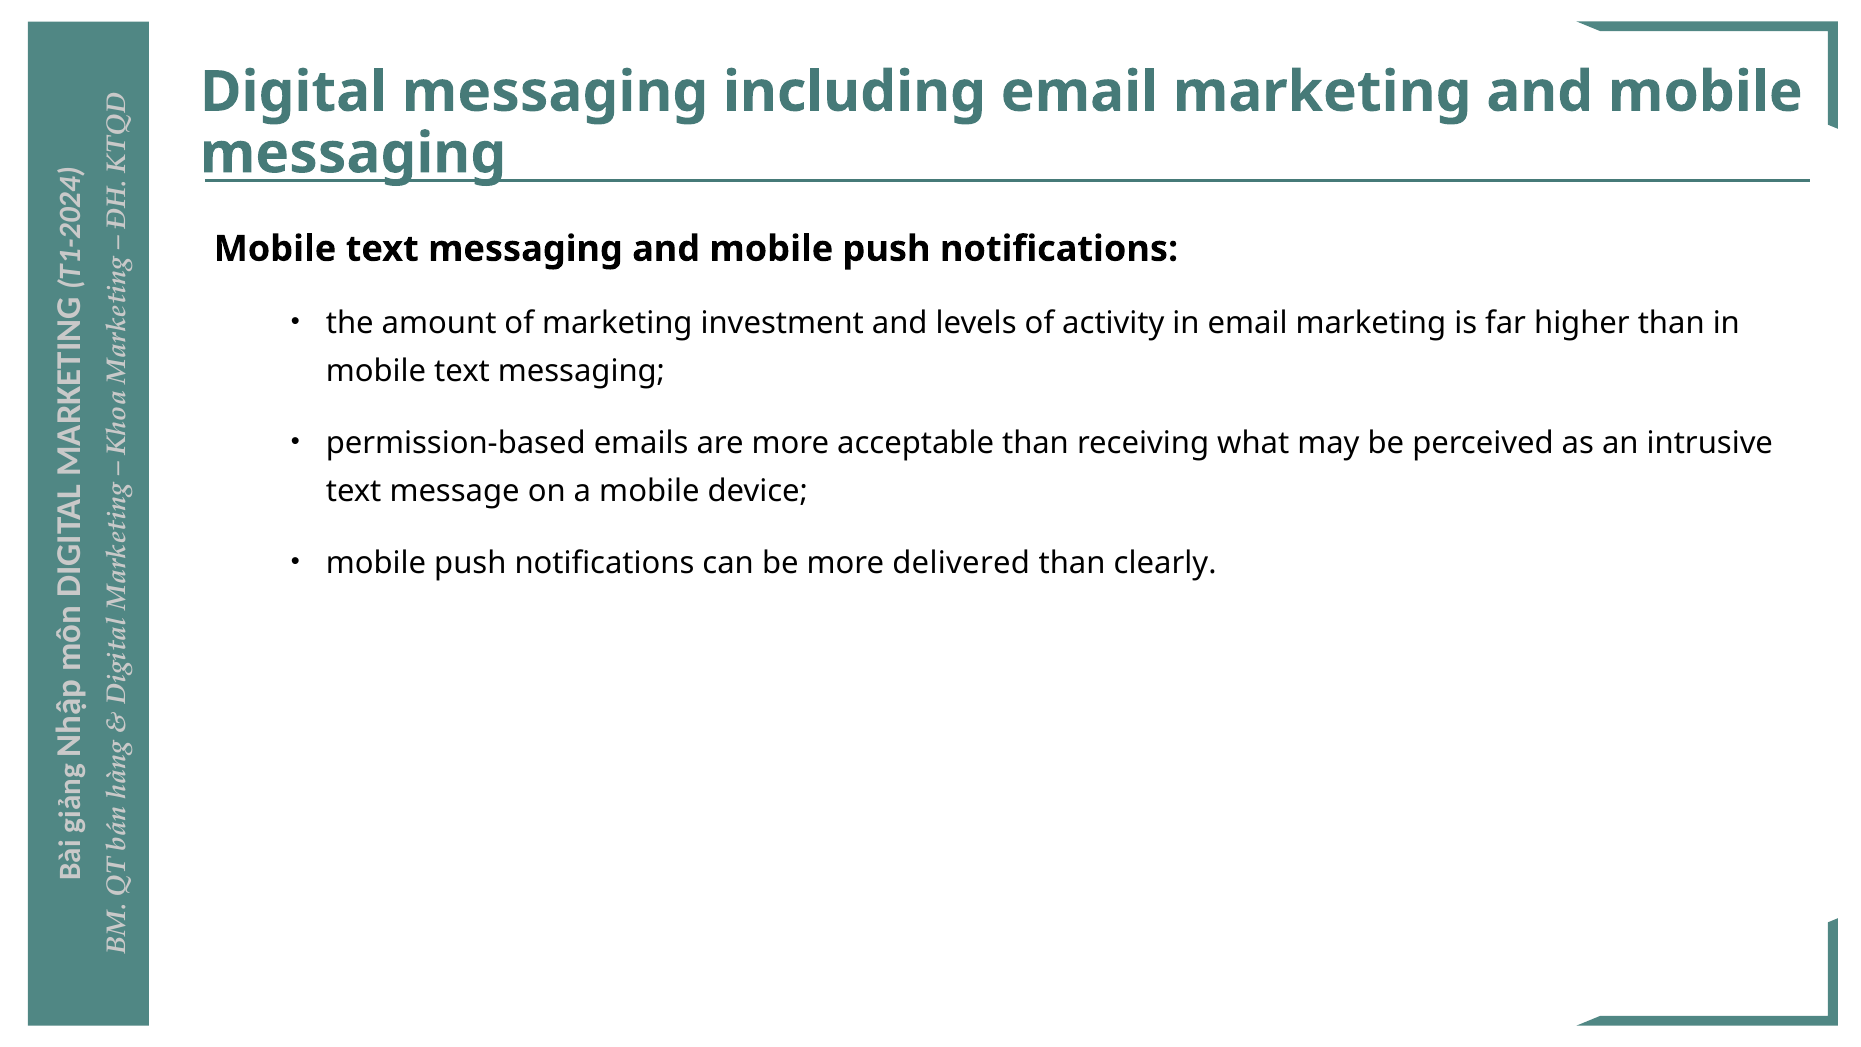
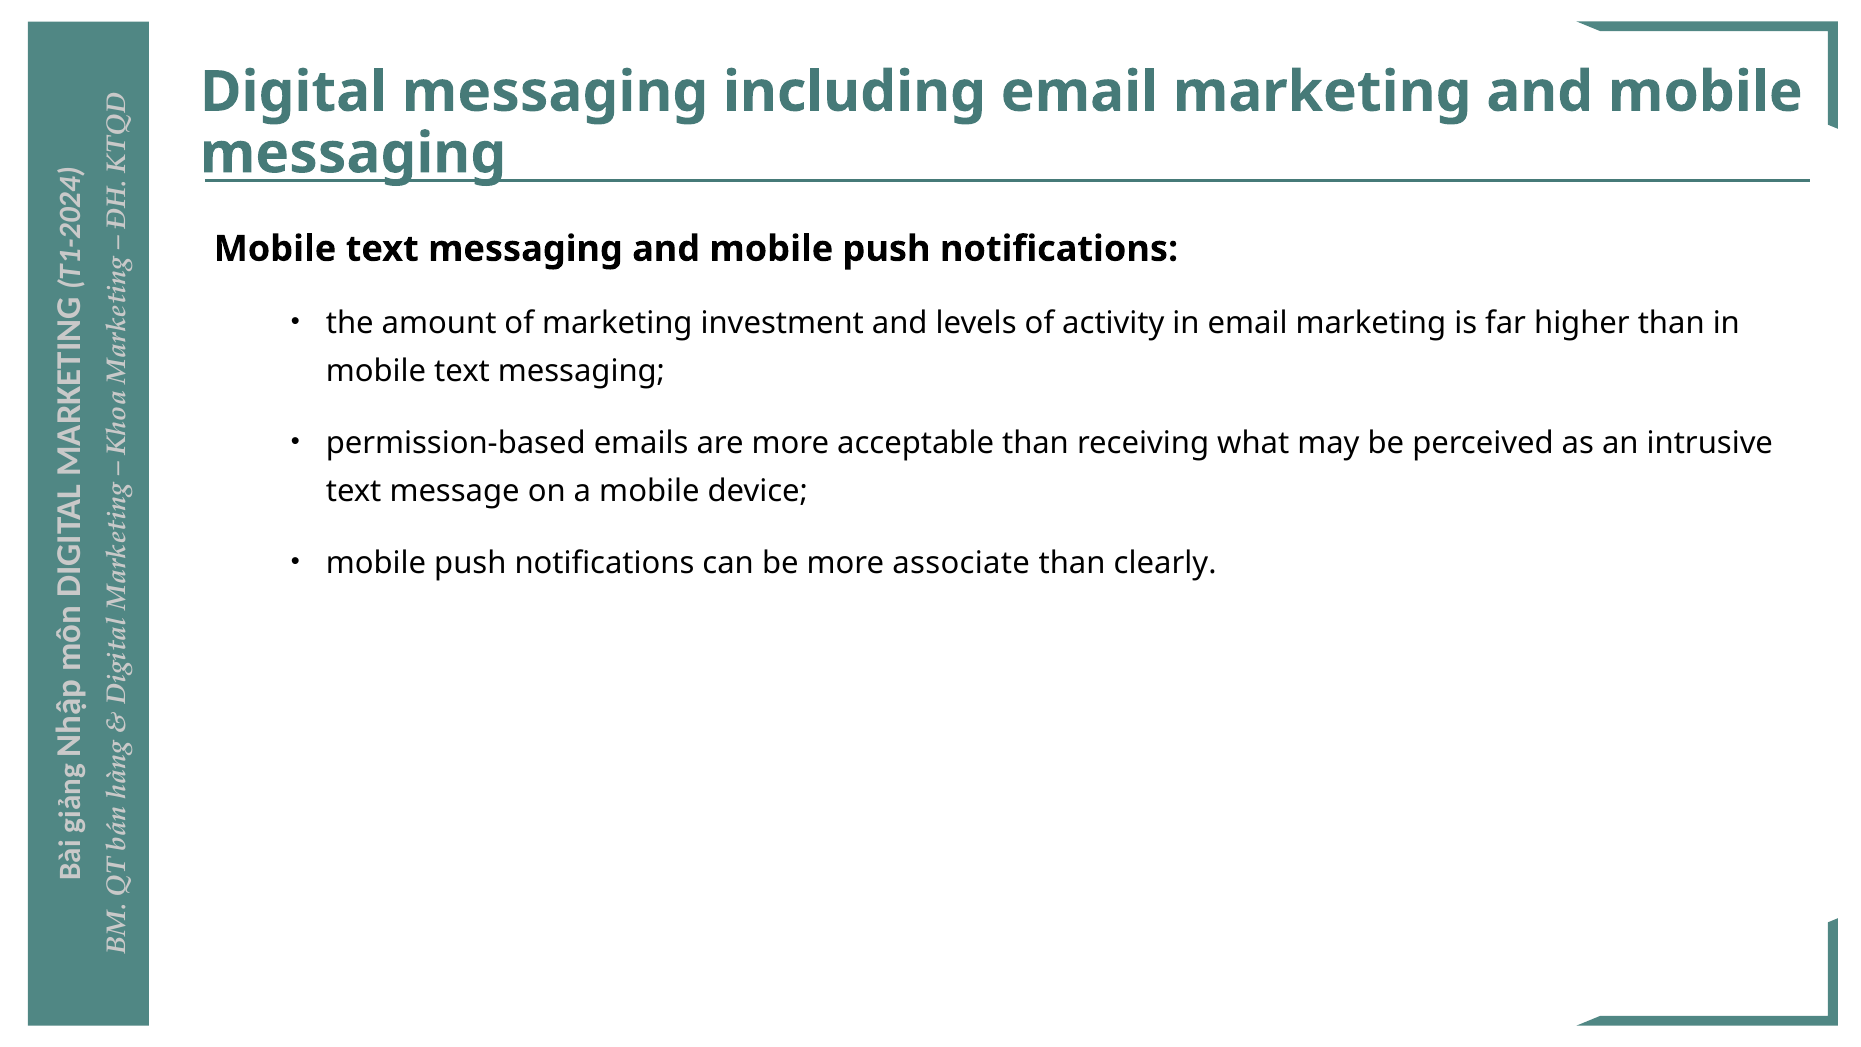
delivered: delivered -> associate
